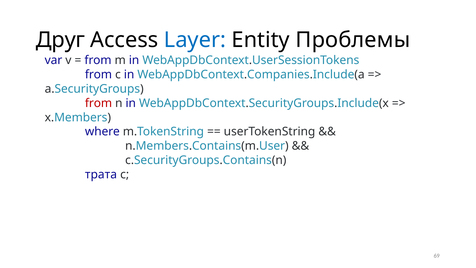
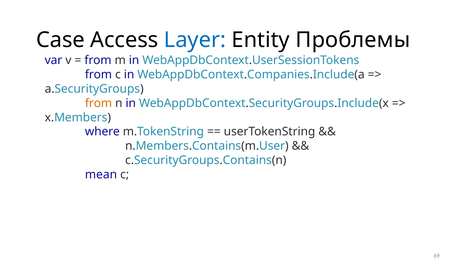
Друг: Друг -> Case
from at (99, 103) colour: red -> orange
трата: трата -> mean
